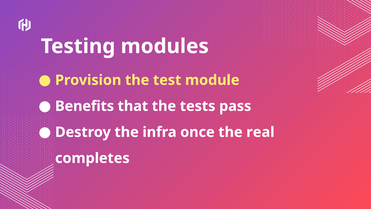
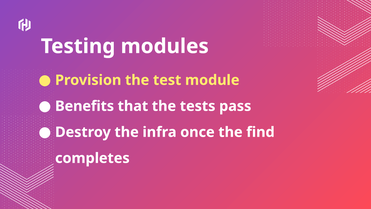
real: real -> find
